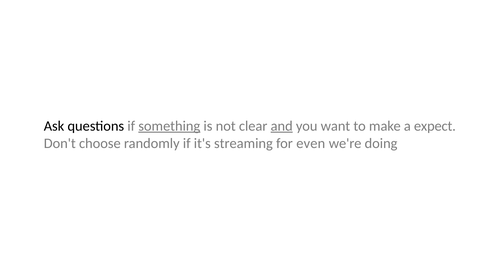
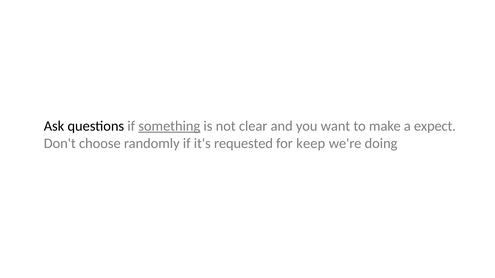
and underline: present -> none
streaming: streaming -> requested
even: even -> keep
